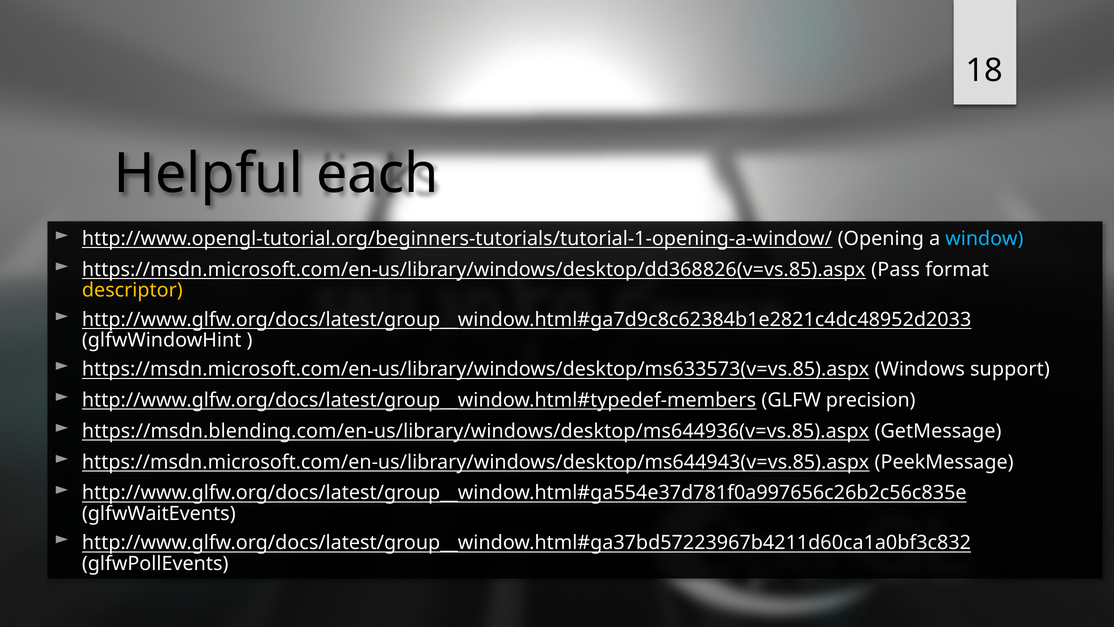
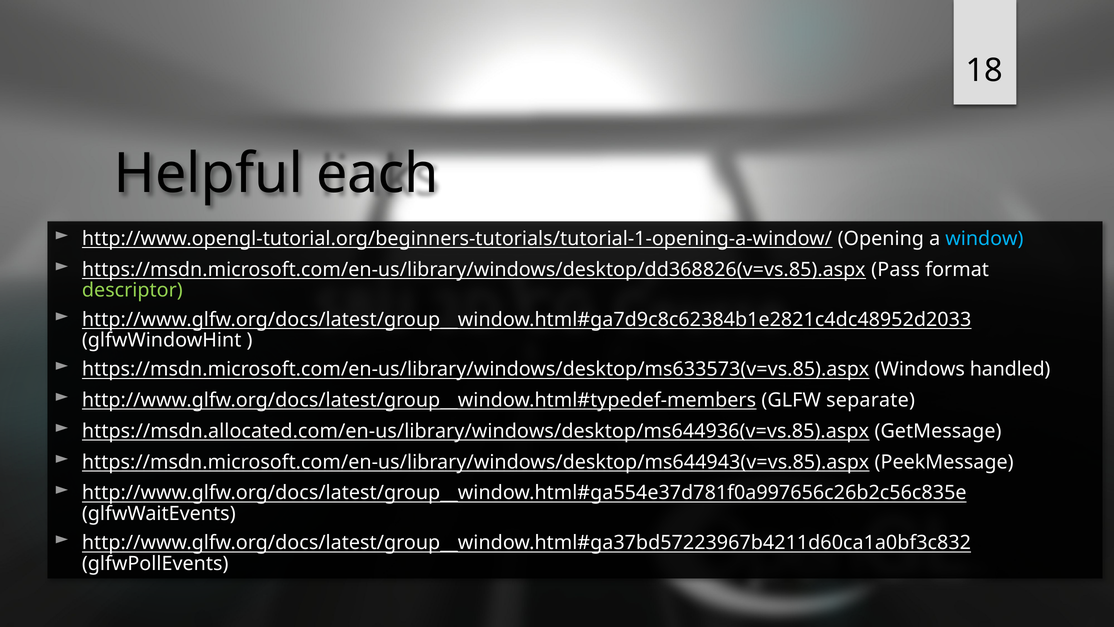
descriptor colour: yellow -> light green
support: support -> handled
precision: precision -> separate
https://msdn.blending.com/en-us/library/windows/desktop/ms644936(v=vs.85).aspx: https://msdn.blending.com/en-us/library/windows/desktop/ms644936(v=vs.85).aspx -> https://msdn.allocated.com/en-us/library/windows/desktop/ms644936(v=vs.85).aspx
